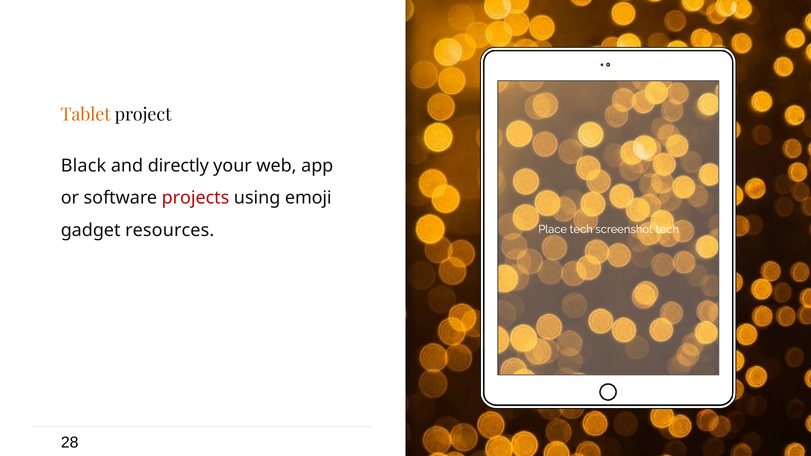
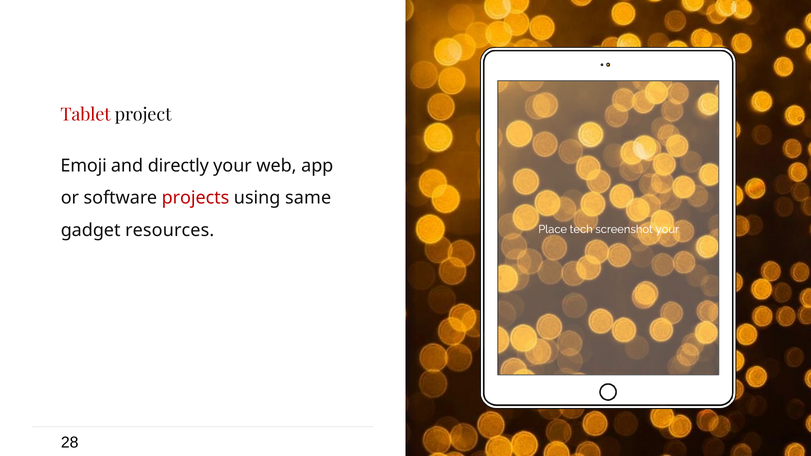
Tablet colour: orange -> red
Black: Black -> Emoji
emoji: emoji -> same
screenshot tech: tech -> your
